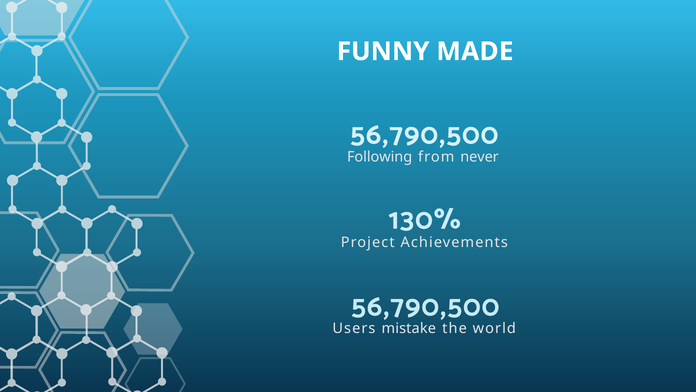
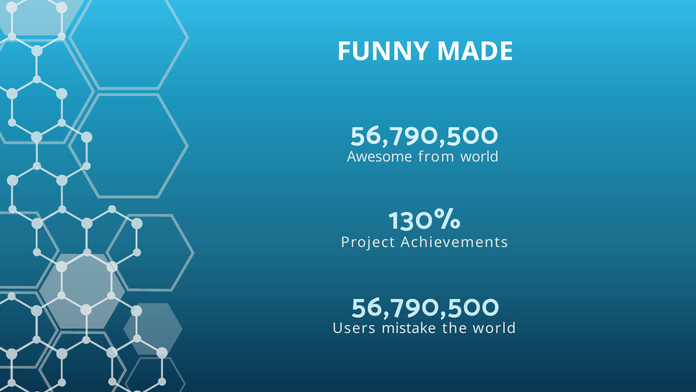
Following: Following -> Awesome
from never: never -> world
